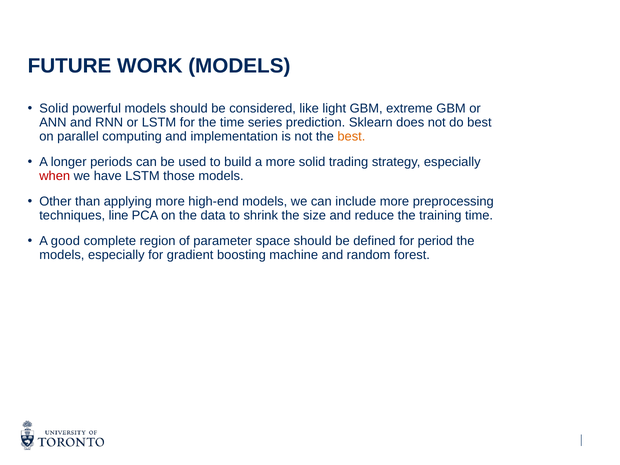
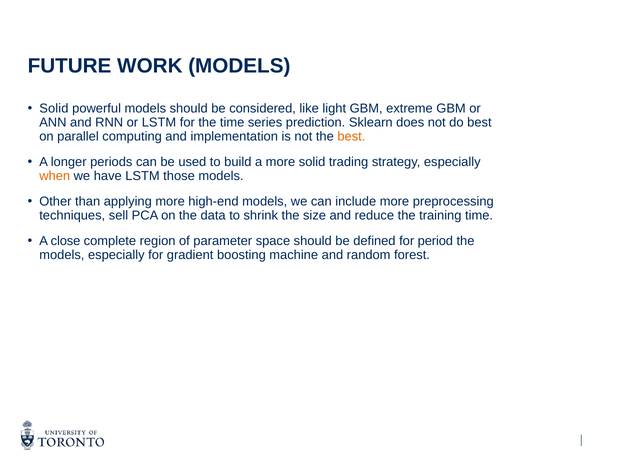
when colour: red -> orange
line: line -> sell
good: good -> close
